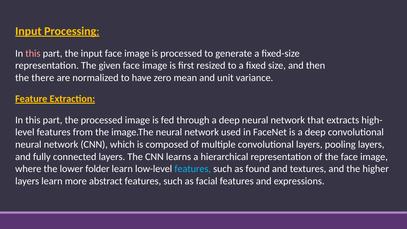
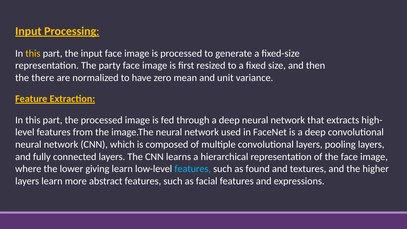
this at (33, 53) colour: pink -> yellow
given: given -> party
folder: folder -> giving
